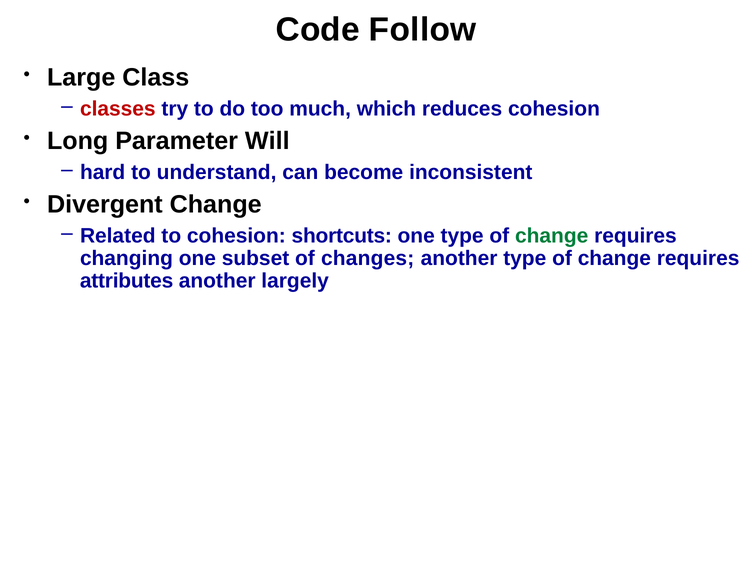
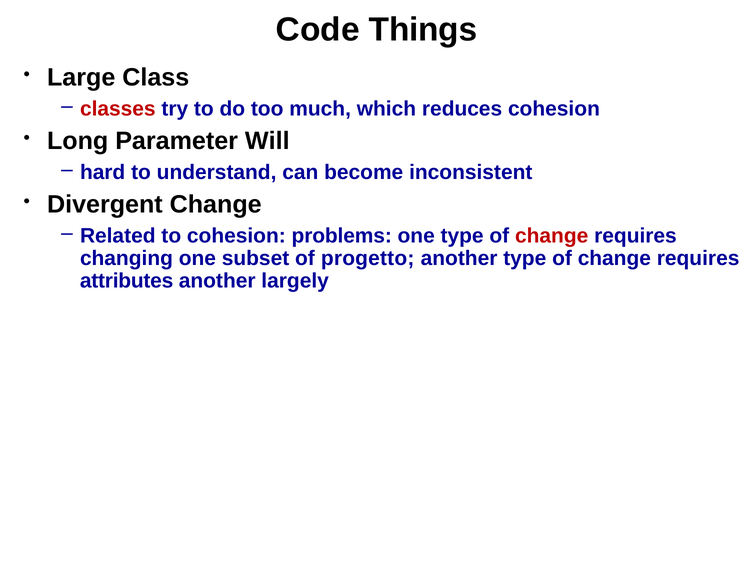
Follow: Follow -> Things
shortcuts: shortcuts -> problems
change at (552, 236) colour: green -> red
changes: changes -> progetto
